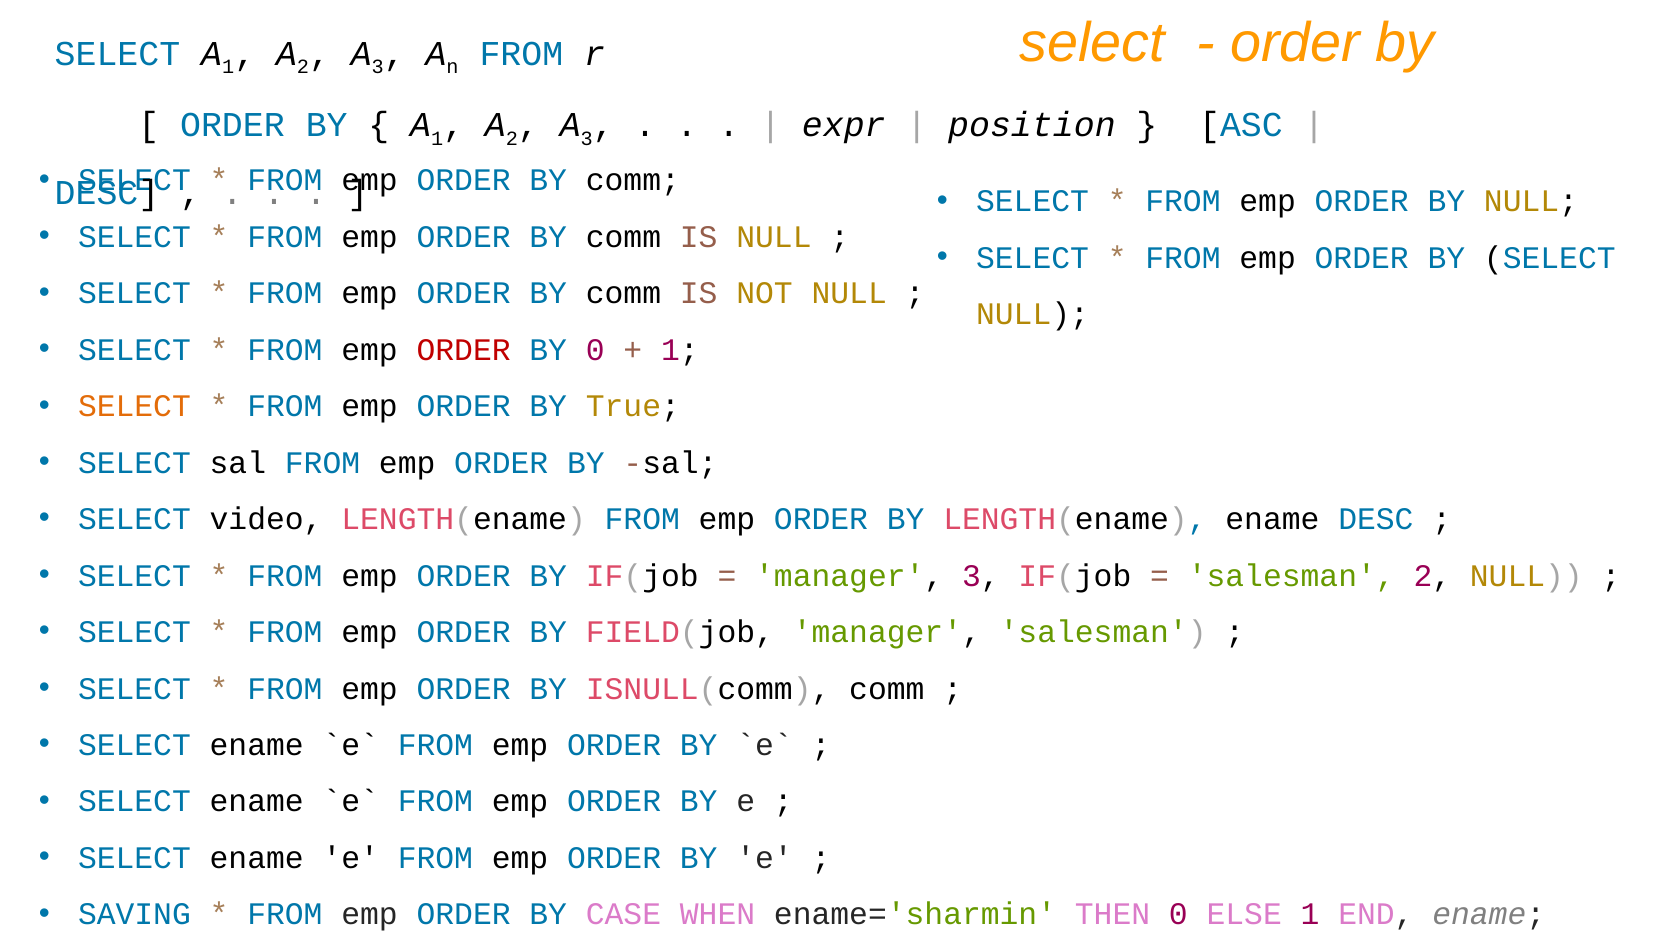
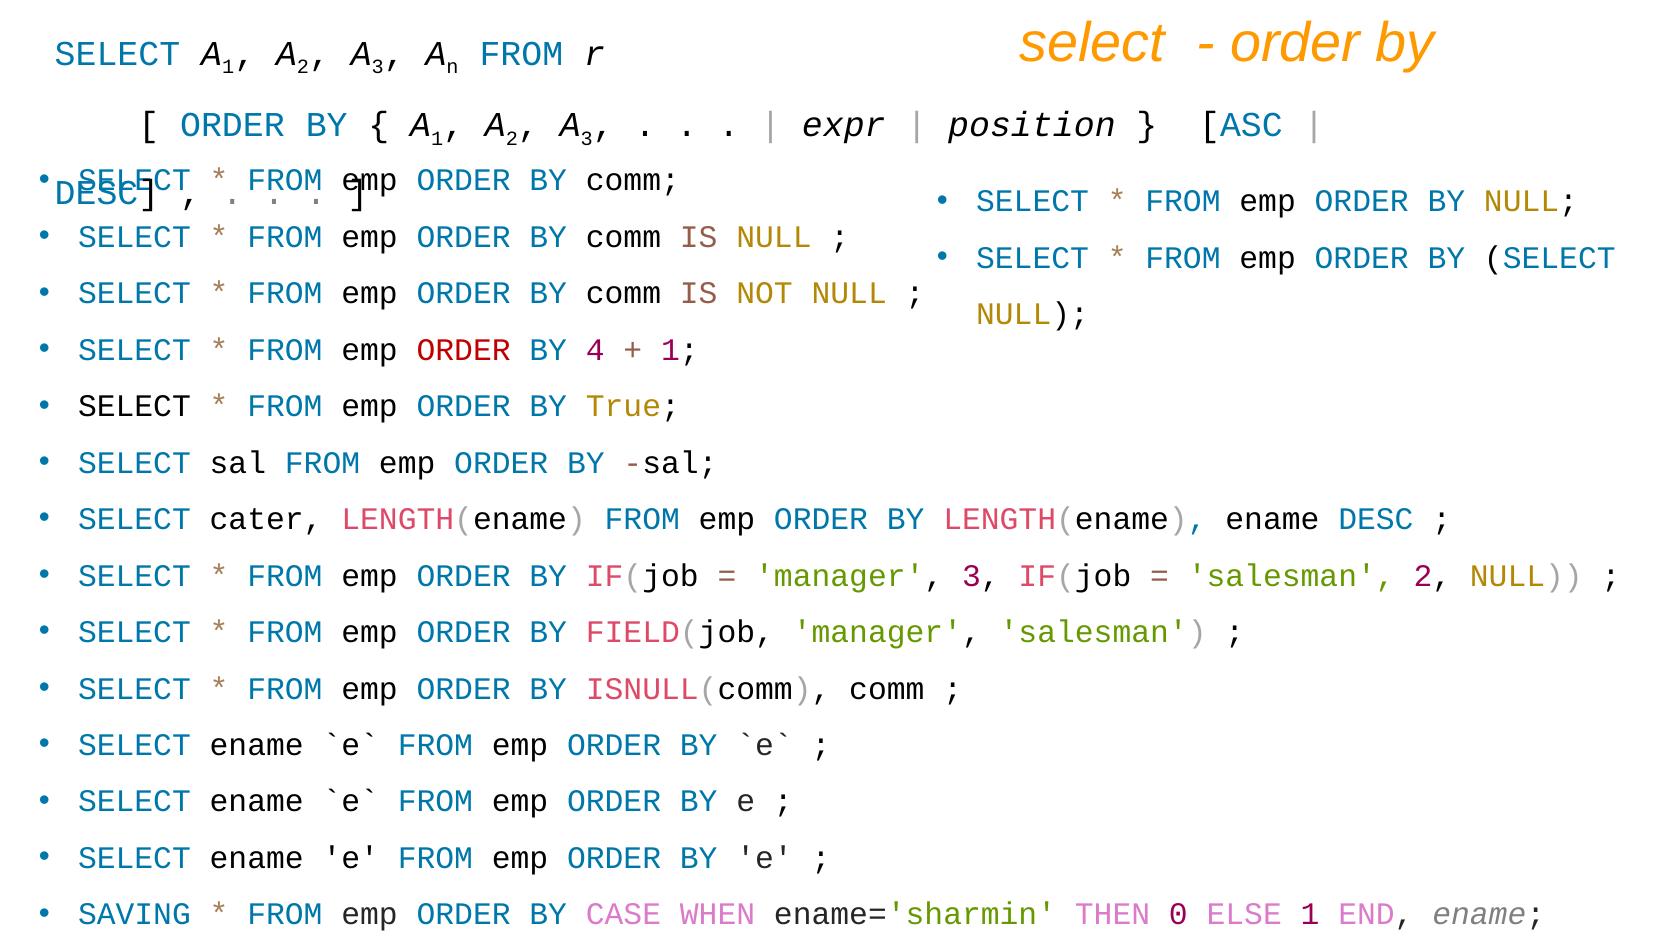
BY 0: 0 -> 4
SELECT at (134, 406) colour: orange -> black
video: video -> cater
